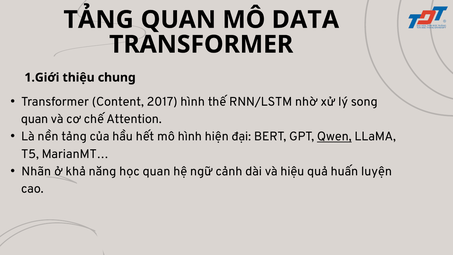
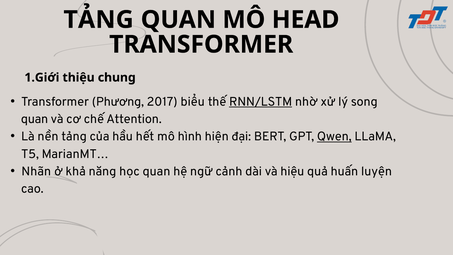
DATA: DATA -> HEAD
Content: Content -> Phương
2017 hình: hình -> biểu
RNN/LSTM underline: none -> present
